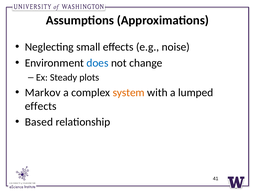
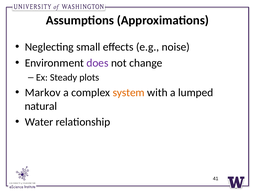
does colour: blue -> purple
effects at (41, 106): effects -> natural
Based: Based -> Water
